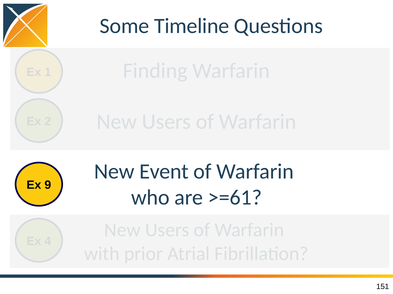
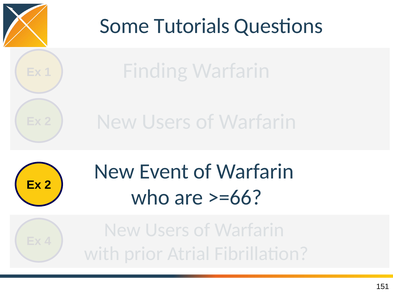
Timeline: Timeline -> Tutorials
9 at (48, 185): 9 -> 2
>=61: >=61 -> >=66
